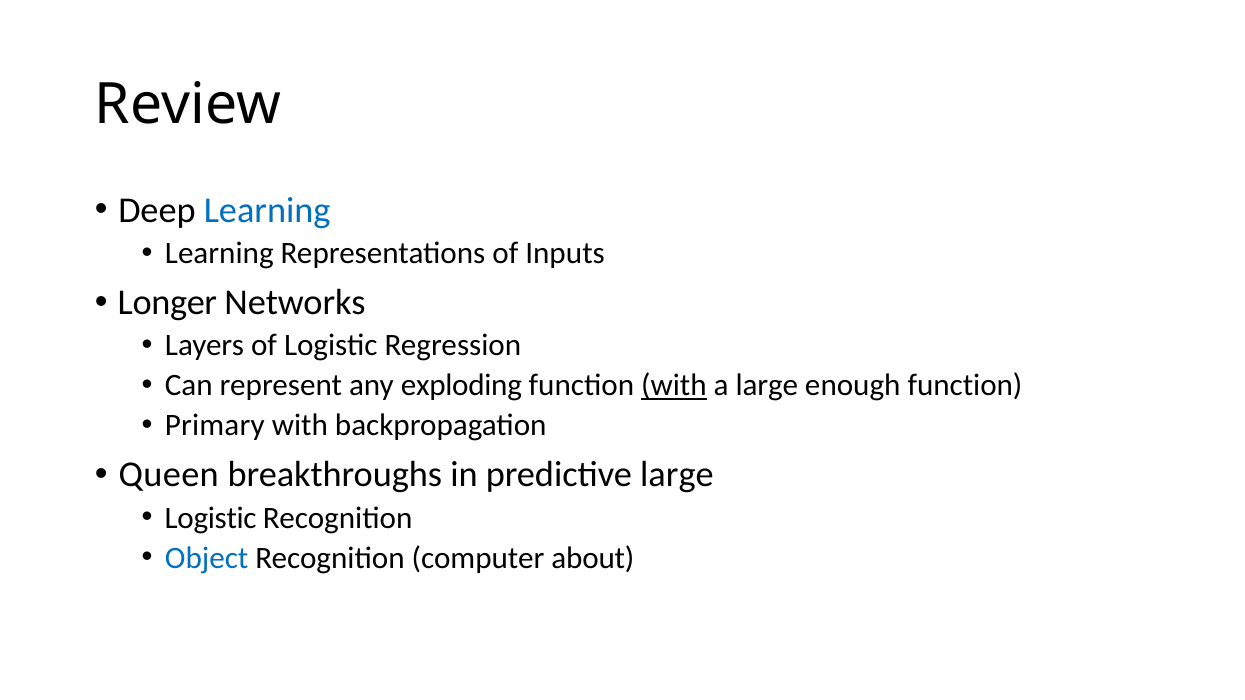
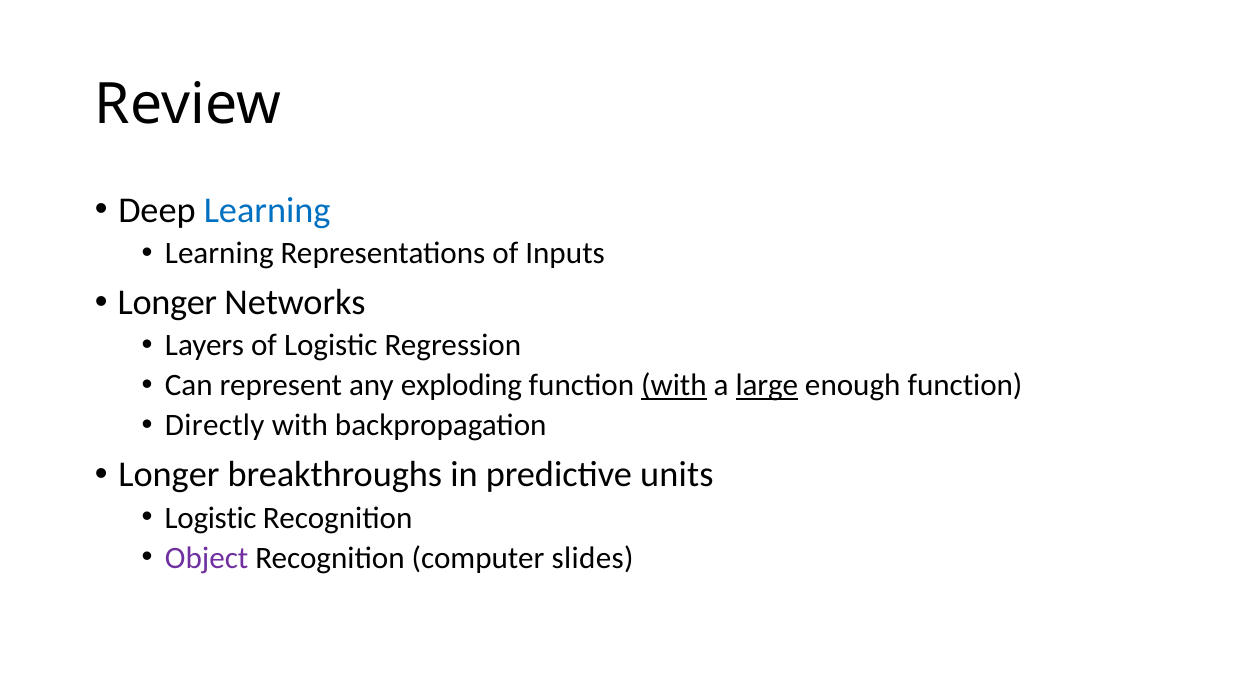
large at (767, 386) underline: none -> present
Primary: Primary -> Directly
Queen at (169, 475): Queen -> Longer
predictive large: large -> units
Object colour: blue -> purple
about: about -> slides
